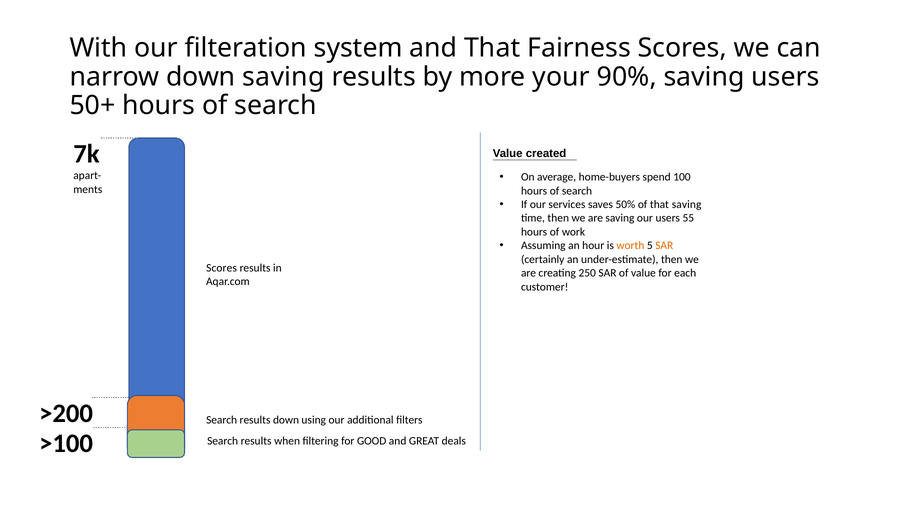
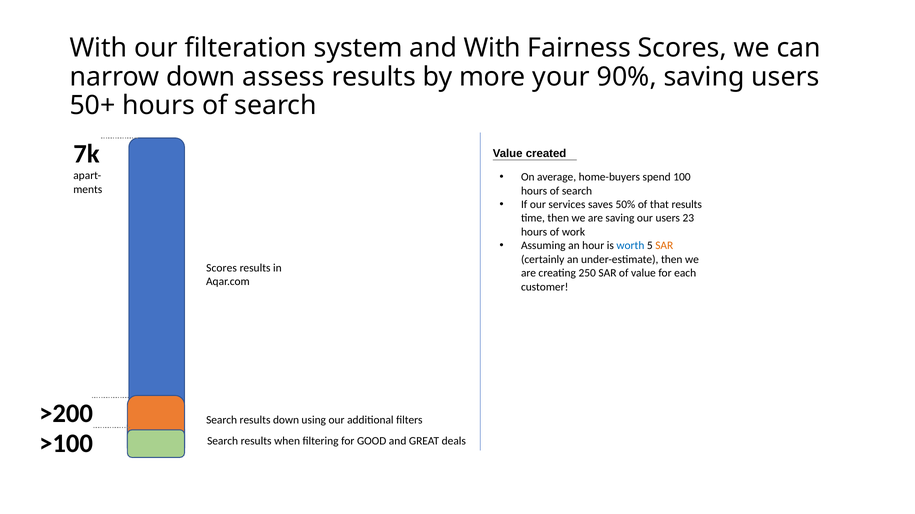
and That: That -> With
down saving: saving -> assess
that saving: saving -> results
55: 55 -> 23
worth colour: orange -> blue
